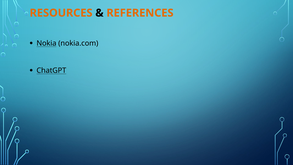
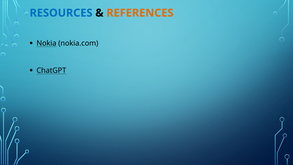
RESOURCES colour: orange -> blue
